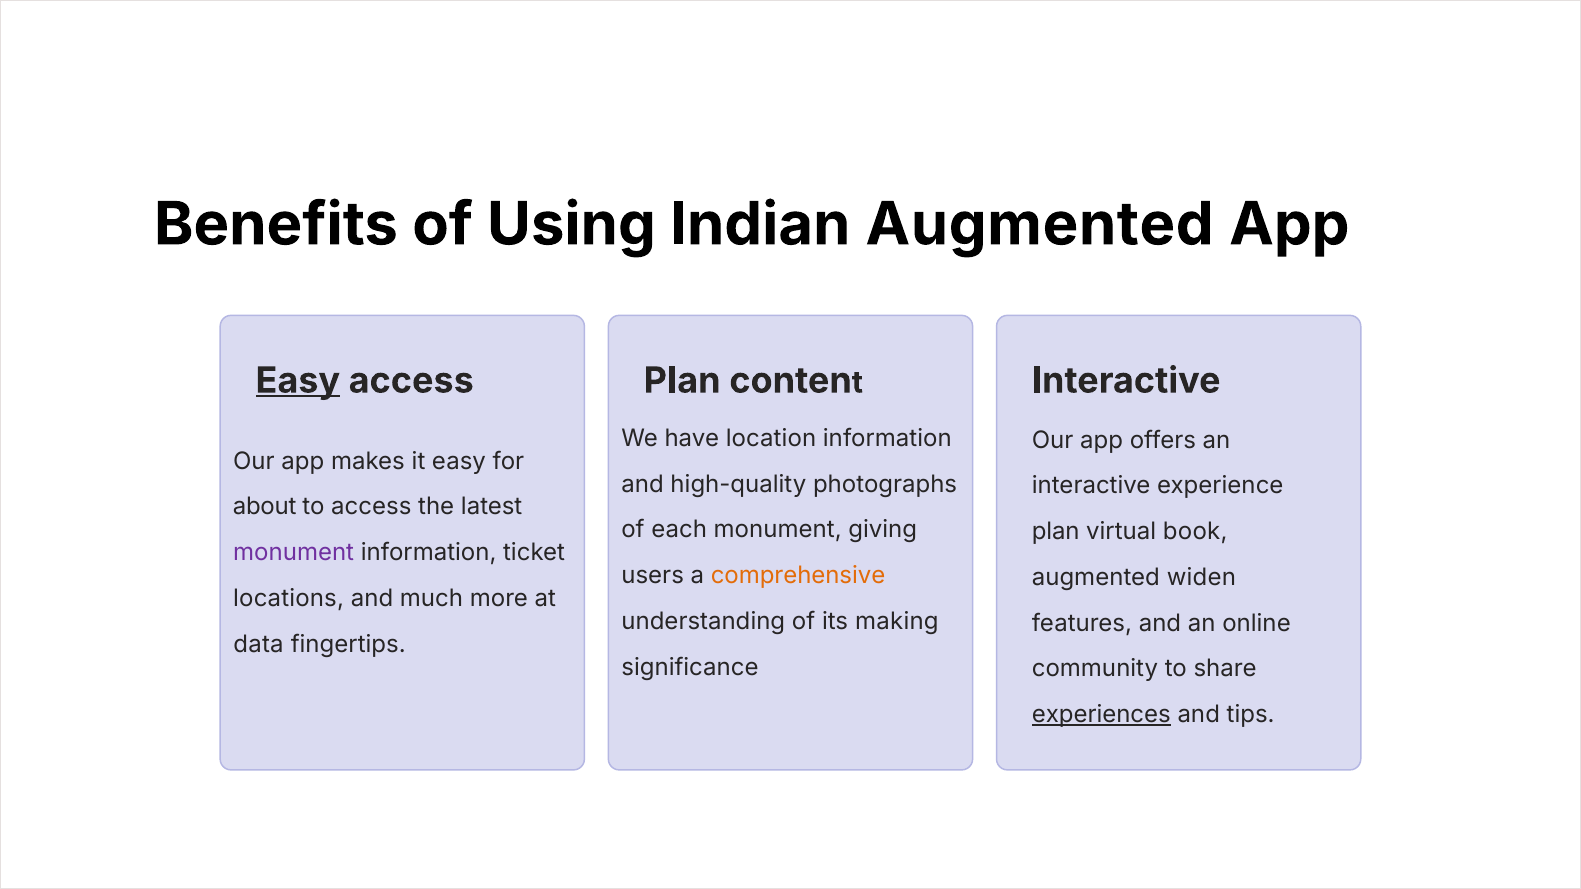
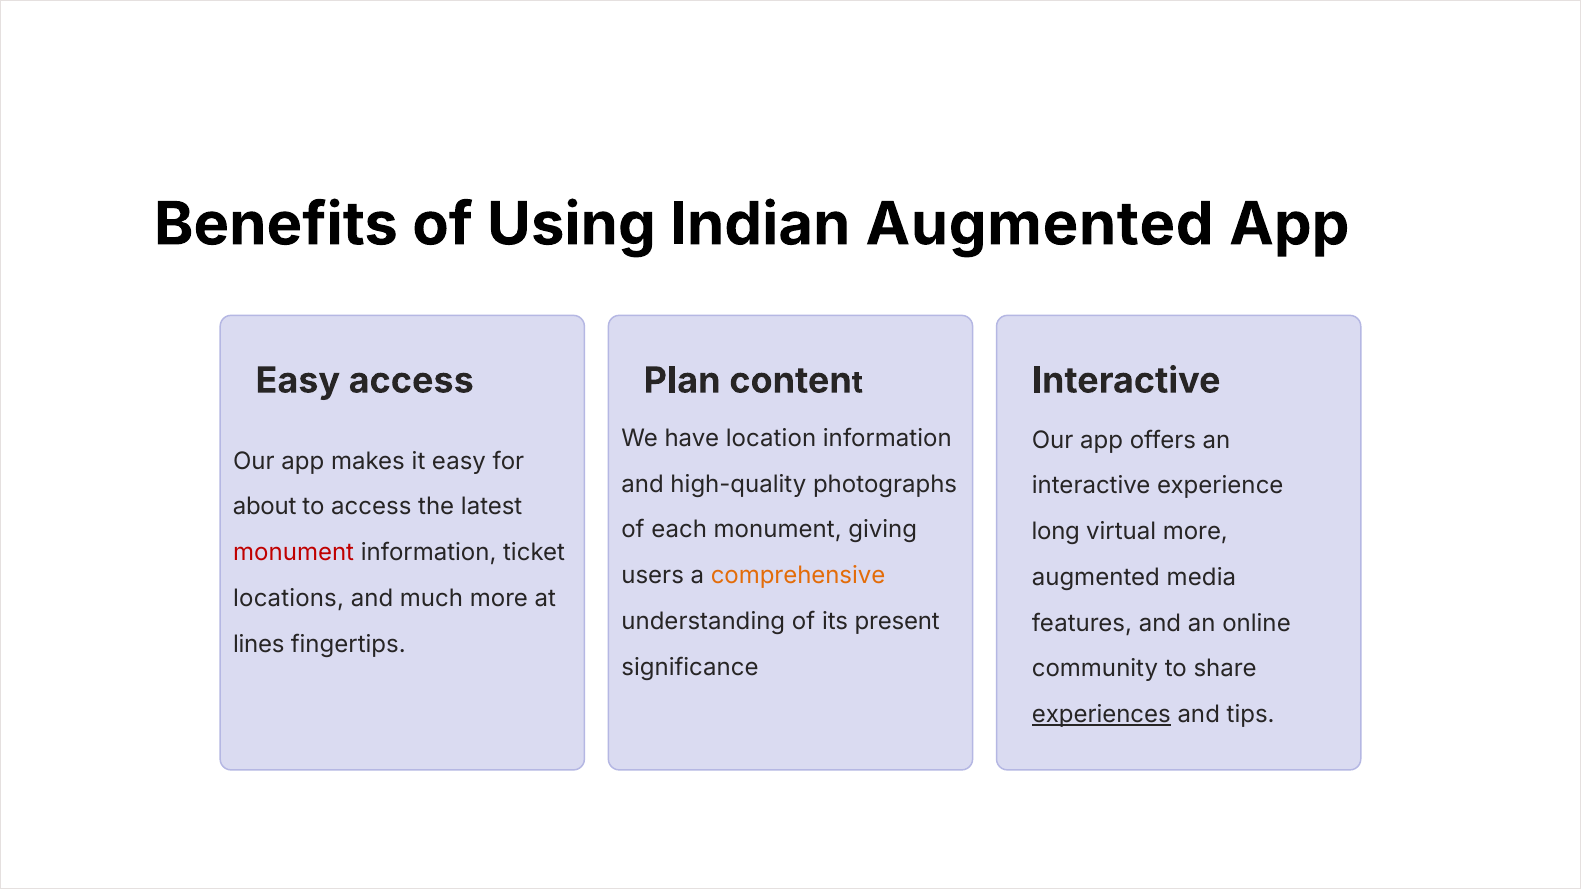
Easy at (298, 381) underline: present -> none
plan at (1056, 532): plan -> long
virtual book: book -> more
monument at (294, 553) colour: purple -> red
widen: widen -> media
making: making -> present
data: data -> lines
